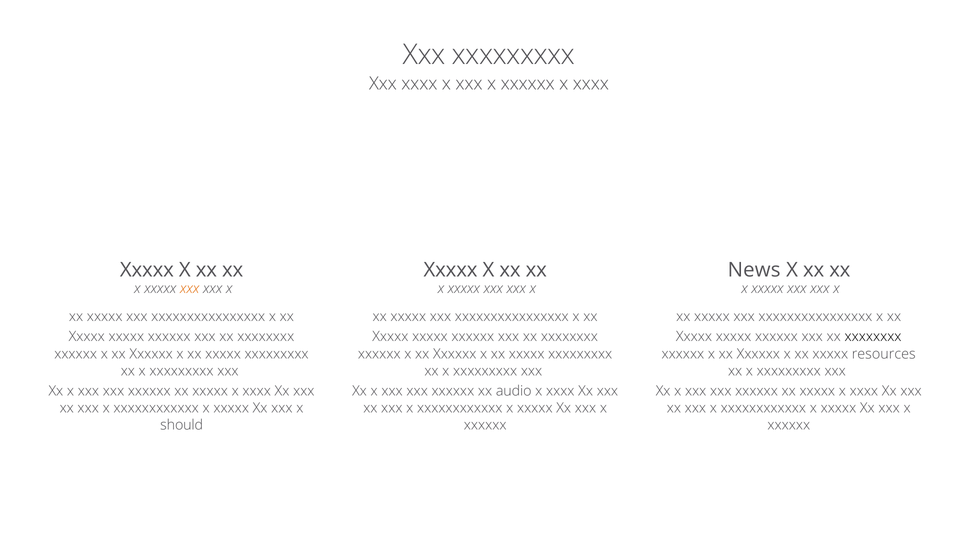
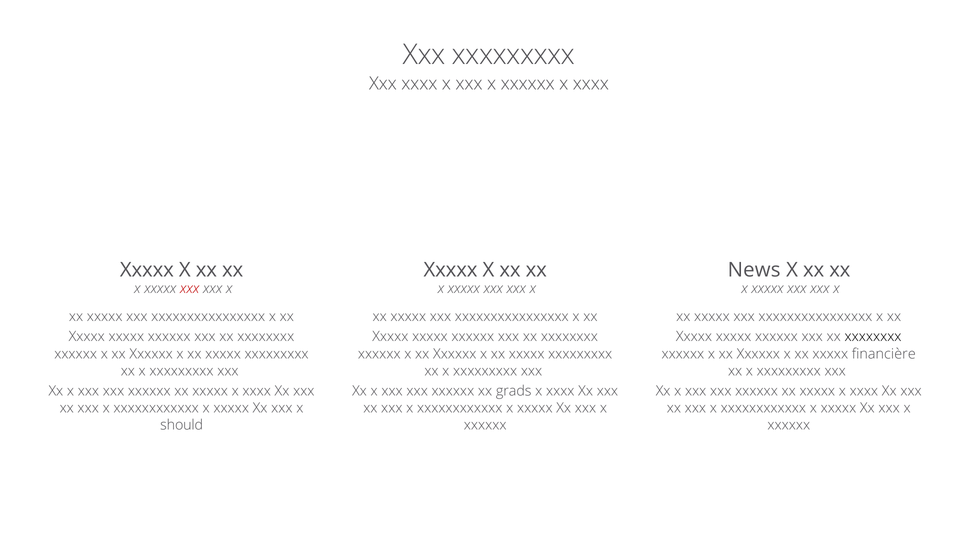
xxx at (190, 288) colour: orange -> red
resources: resources -> financière
audio: audio -> grads
